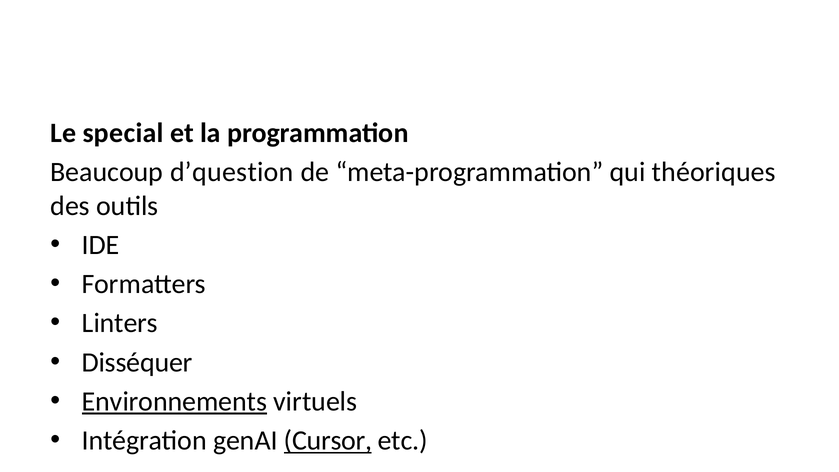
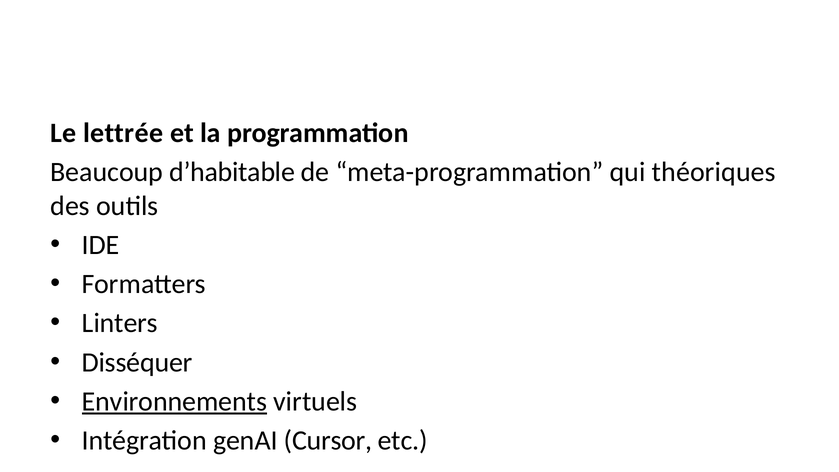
special: special -> lettrée
d’question: d’question -> d’habitable
Cursor underline: present -> none
